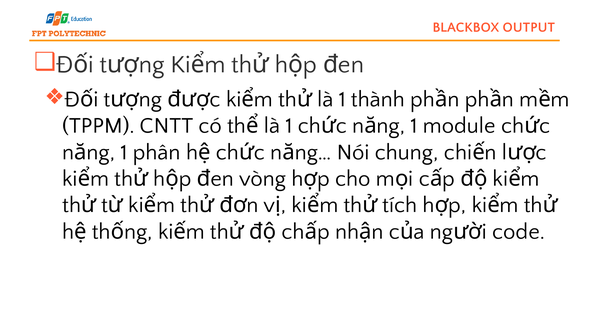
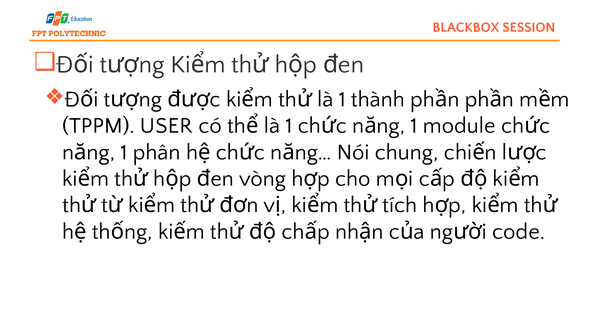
OUTPUT: OUTPUT -> SESSION
CNTT: CNTT -> USER
